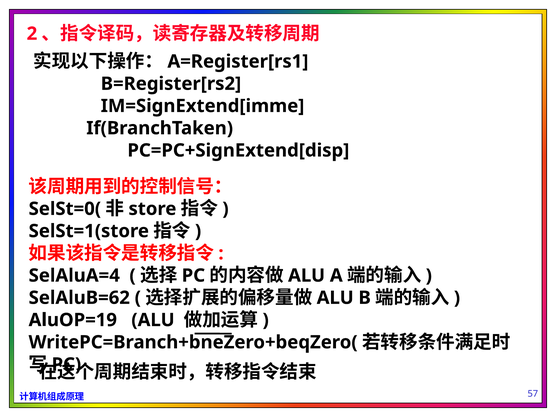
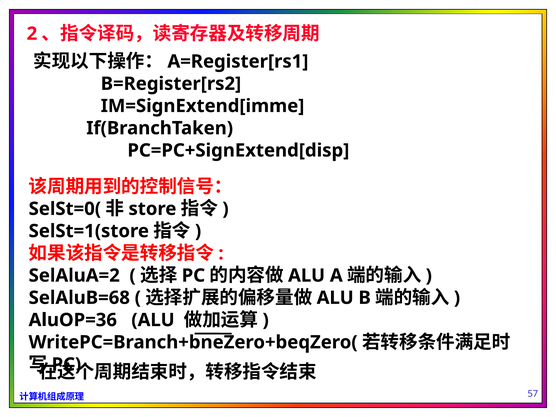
SelAluA=4: SelAluA=4 -> SelAluA=2
SelAluB=62: SelAluB=62 -> SelAluB=68
AluOP=19: AluOP=19 -> AluOP=36
